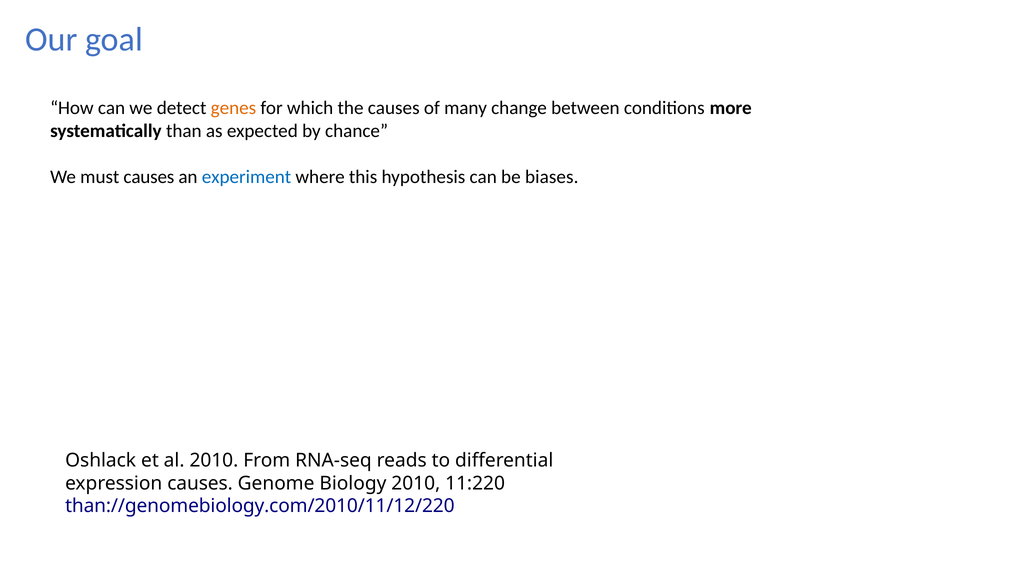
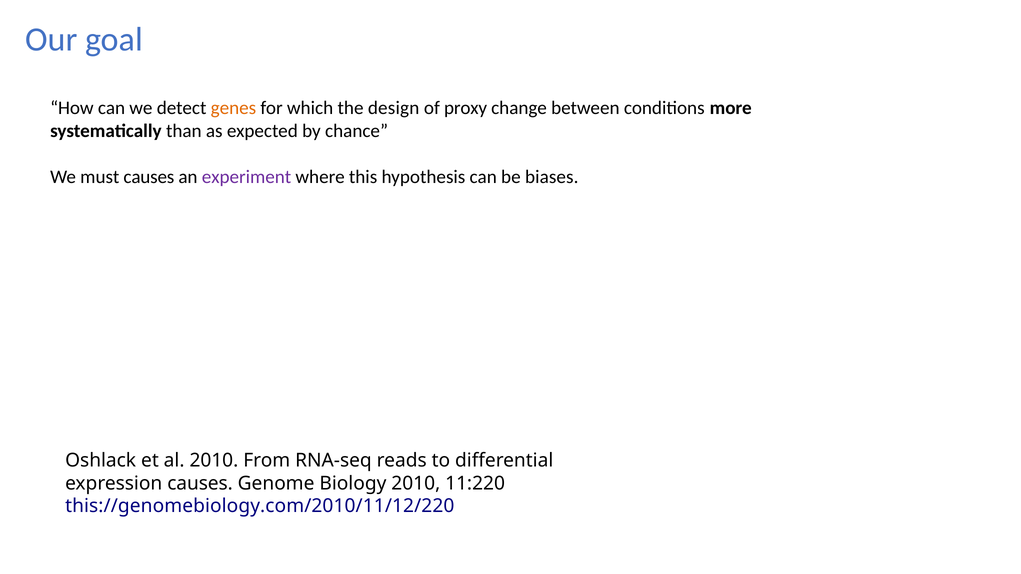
the causes: causes -> design
many: many -> proxy
experiment colour: blue -> purple
than://genomebiology.com/2010/11/12/220: than://genomebiology.com/2010/11/12/220 -> this://genomebiology.com/2010/11/12/220
